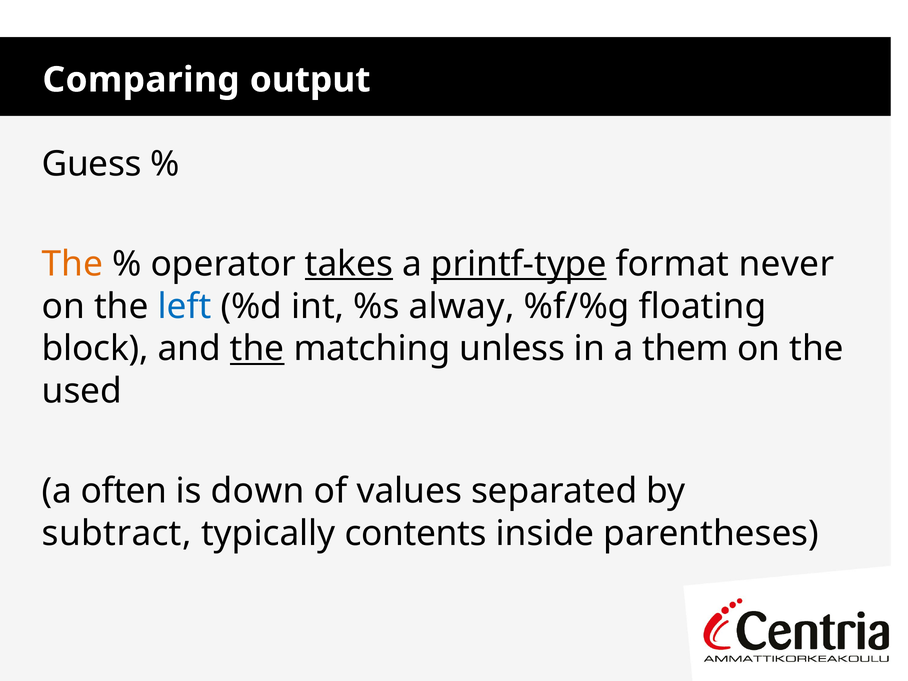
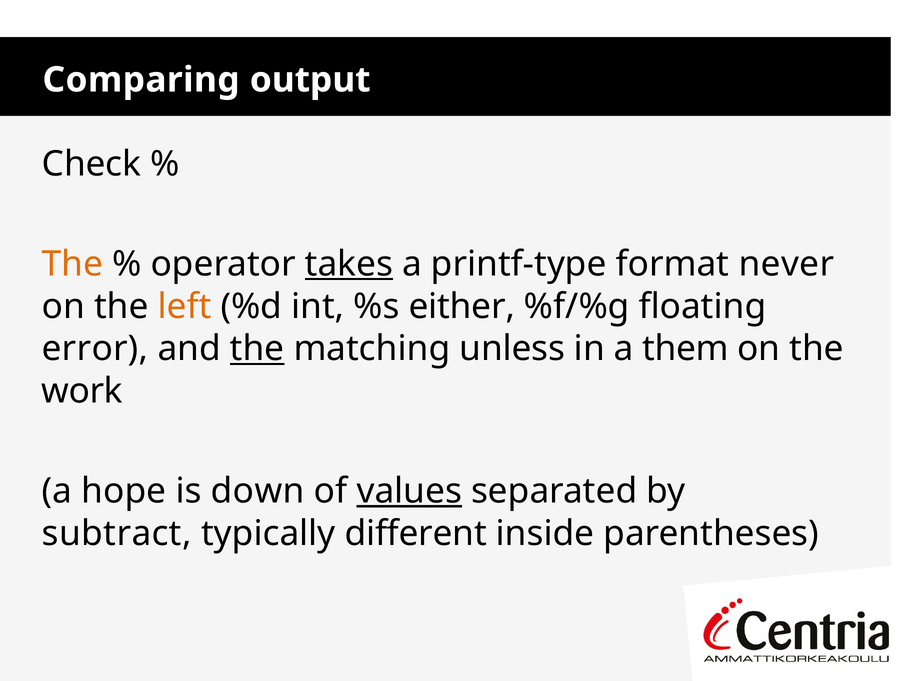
Guess: Guess -> Check
printf-type underline: present -> none
left colour: blue -> orange
alway: alway -> either
block: block -> error
used: used -> work
often: often -> hope
values underline: none -> present
contents: contents -> different
